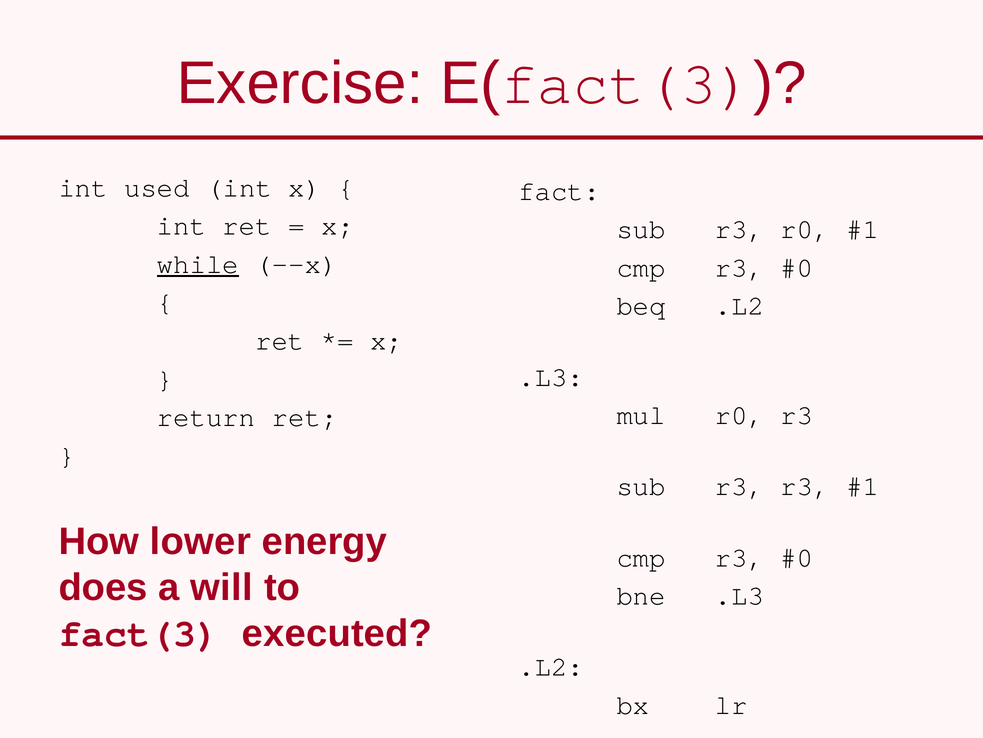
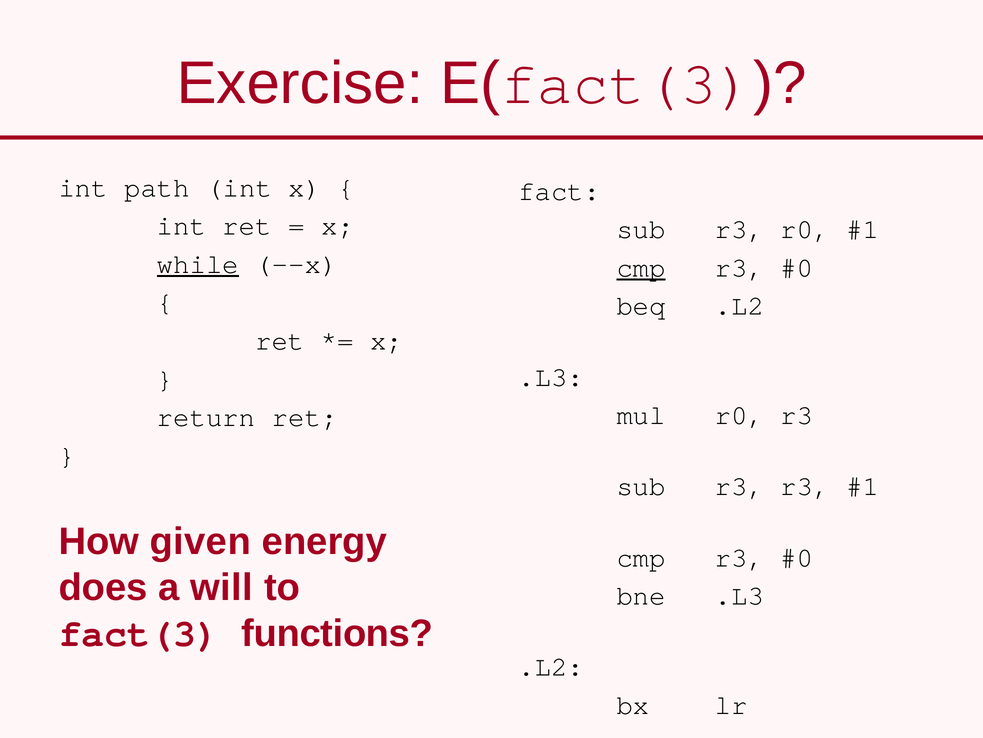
used: used -> path
cmp at (641, 267) underline: none -> present
lower: lower -> given
executed: executed -> functions
